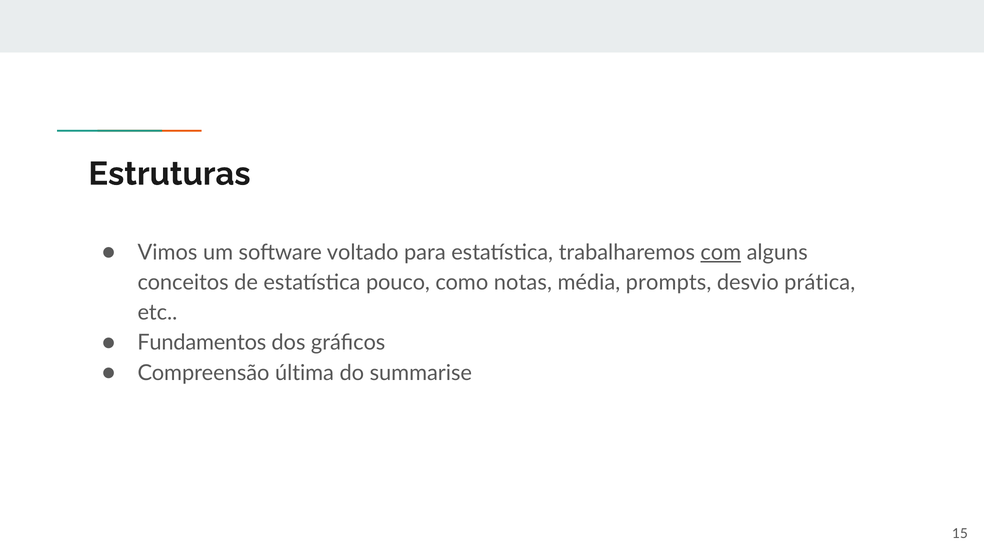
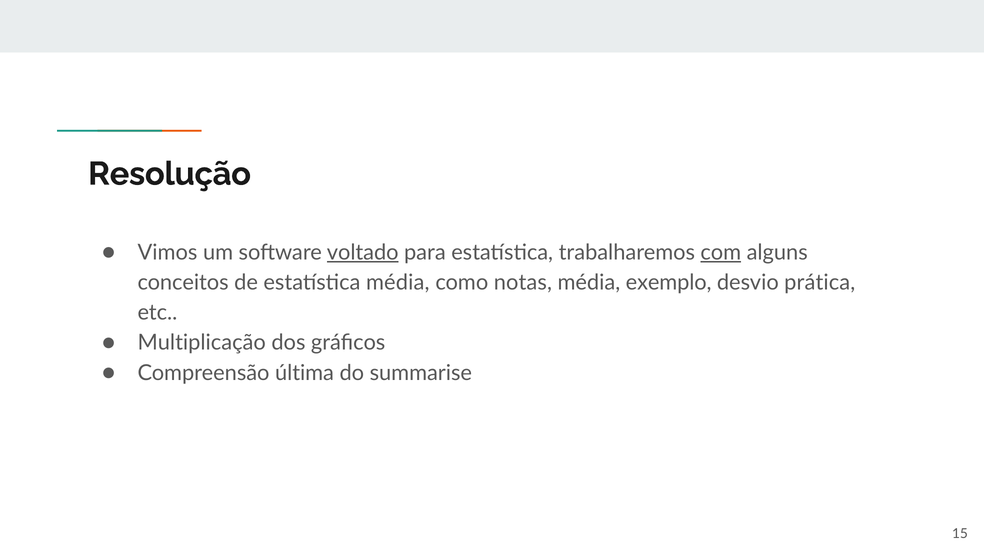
Estruturas: Estruturas -> Resolução
voltado underline: none -> present
estatística pouco: pouco -> média
prompts: prompts -> exemplo
Fundamentos: Fundamentos -> Multiplicação
